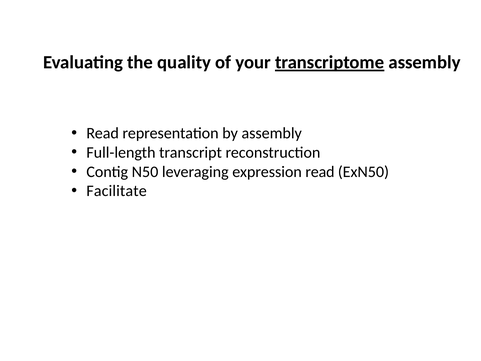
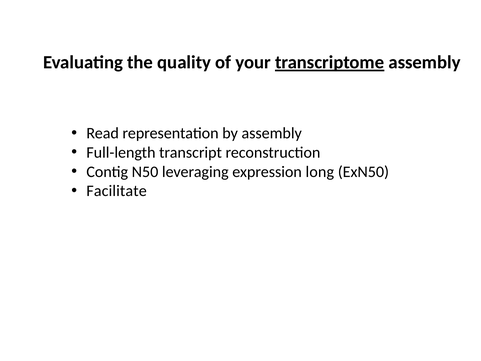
expression read: read -> long
